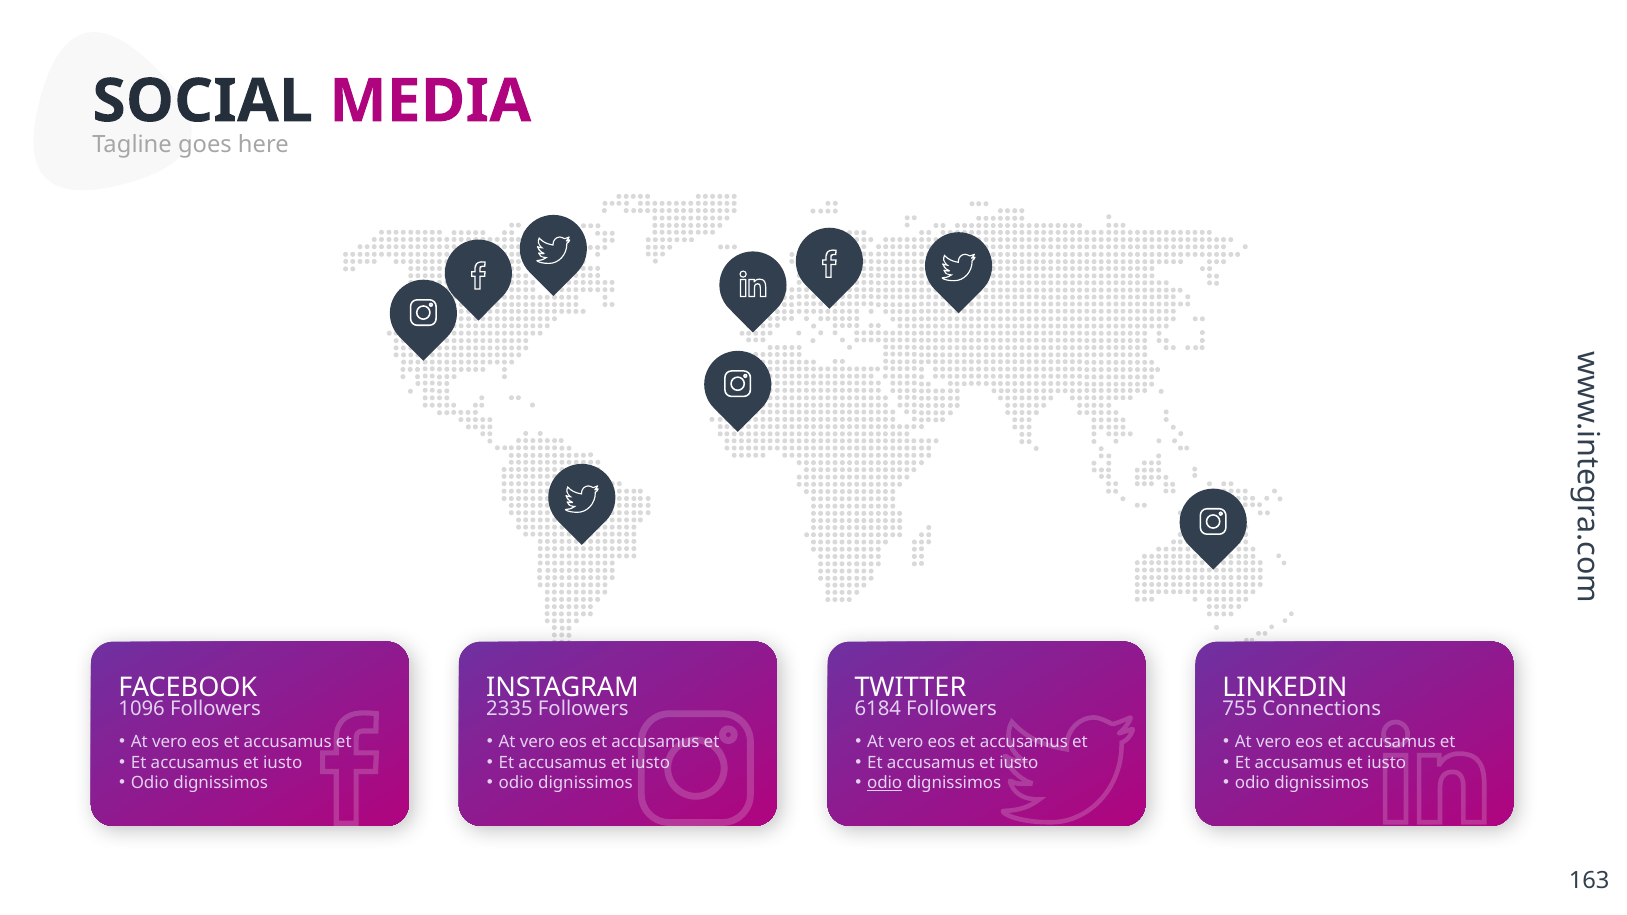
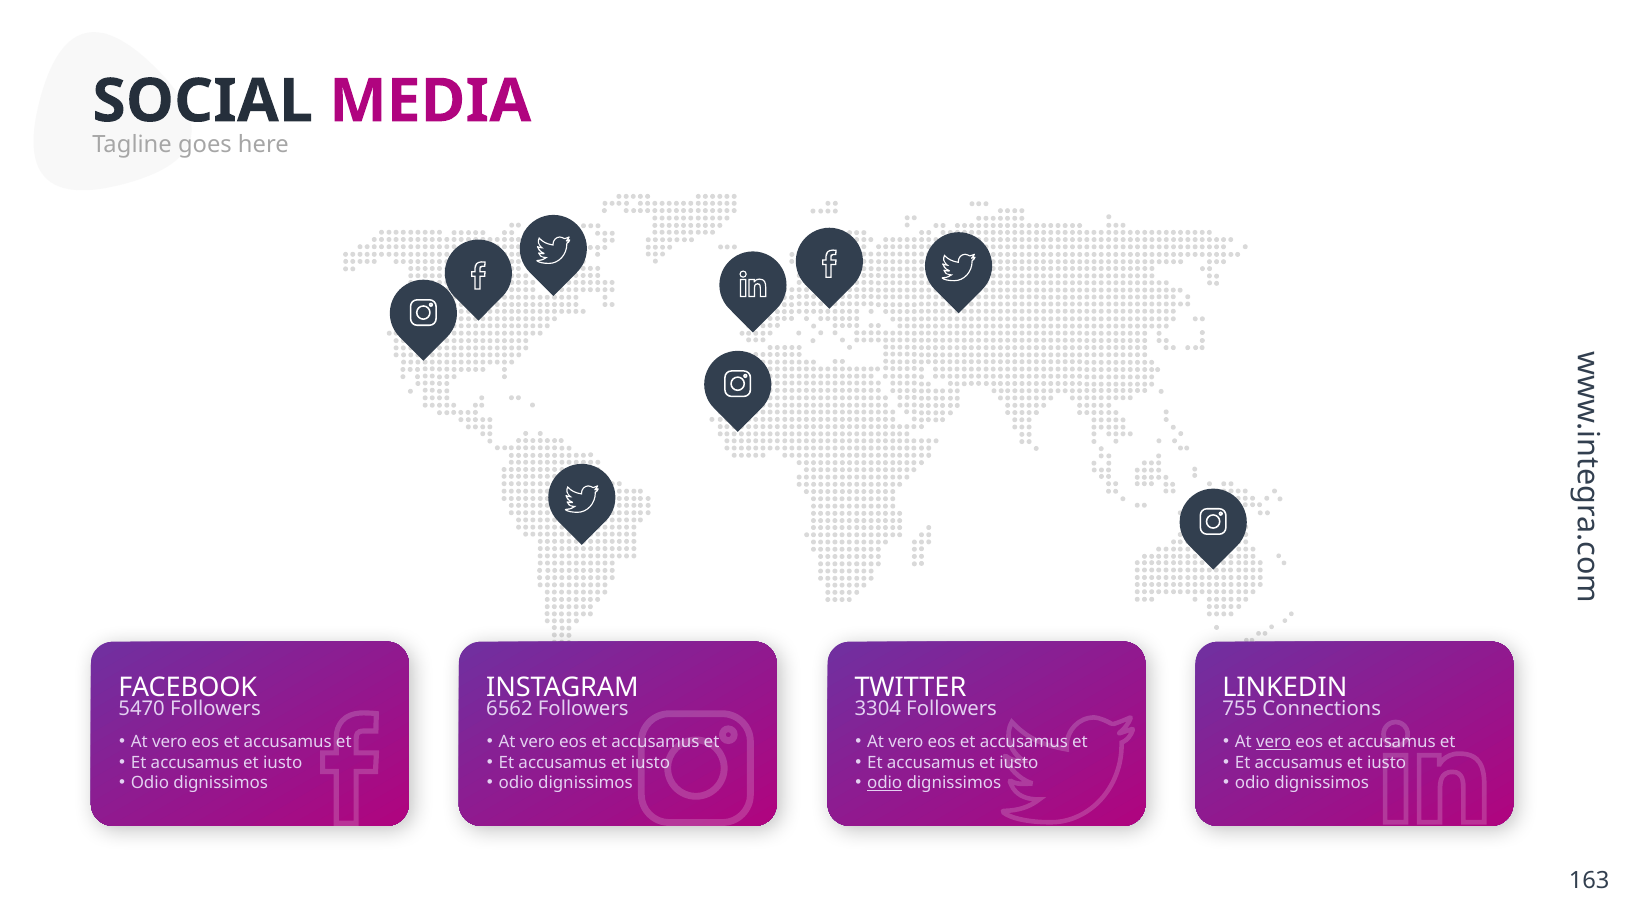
1096: 1096 -> 5470
2335: 2335 -> 6562
6184: 6184 -> 3304
vero at (1274, 742) underline: none -> present
